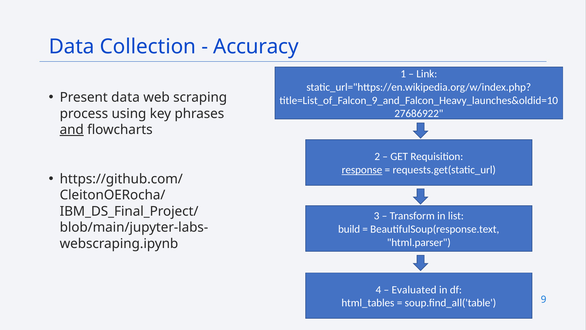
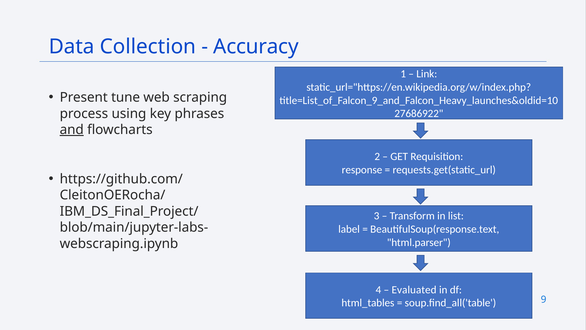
Present data: data -> tune
response underline: present -> none
build: build -> label
